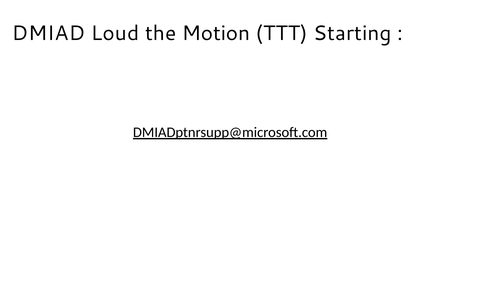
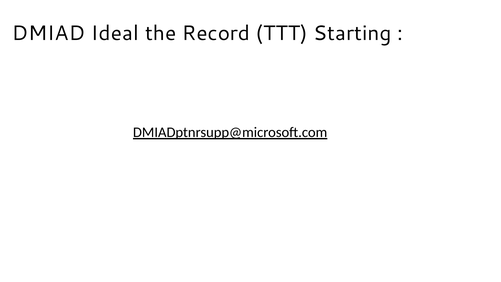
Loud: Loud -> Ideal
Motion: Motion -> Record
